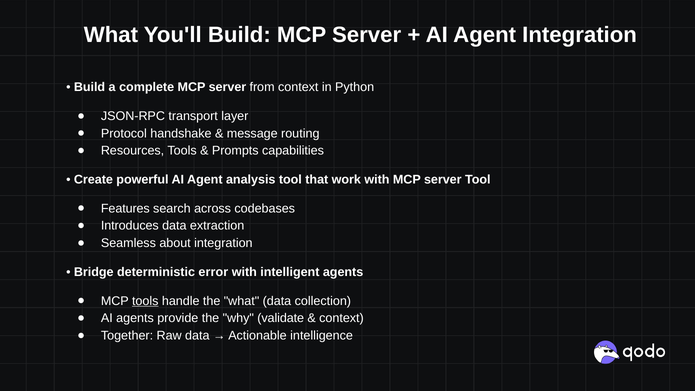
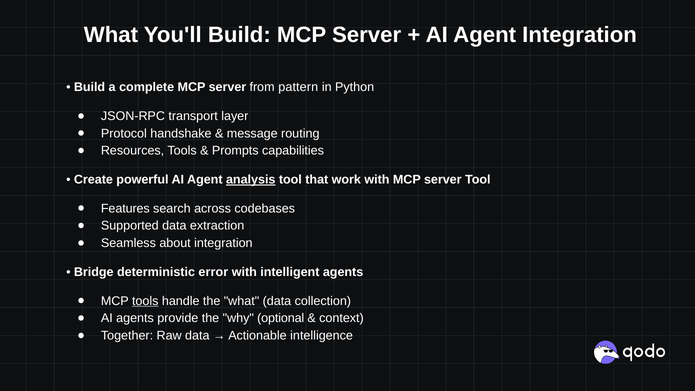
from context: context -> pattern
analysis underline: none -> present
Introduces: Introduces -> Supported
validate: validate -> optional
